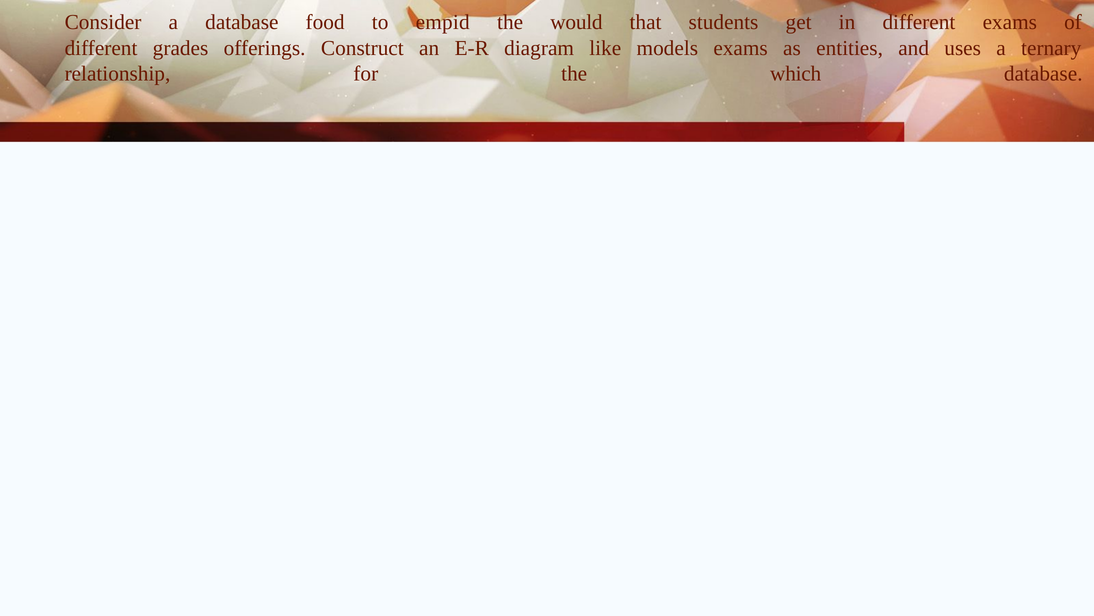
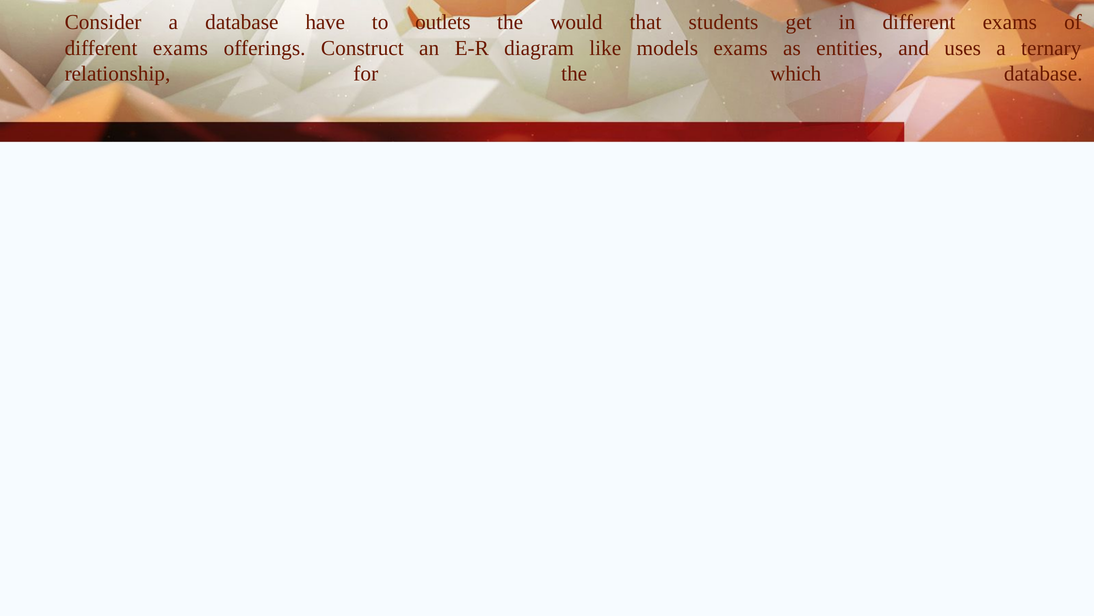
food: food -> have
empid: empid -> outlets
grades at (181, 48): grades -> exams
